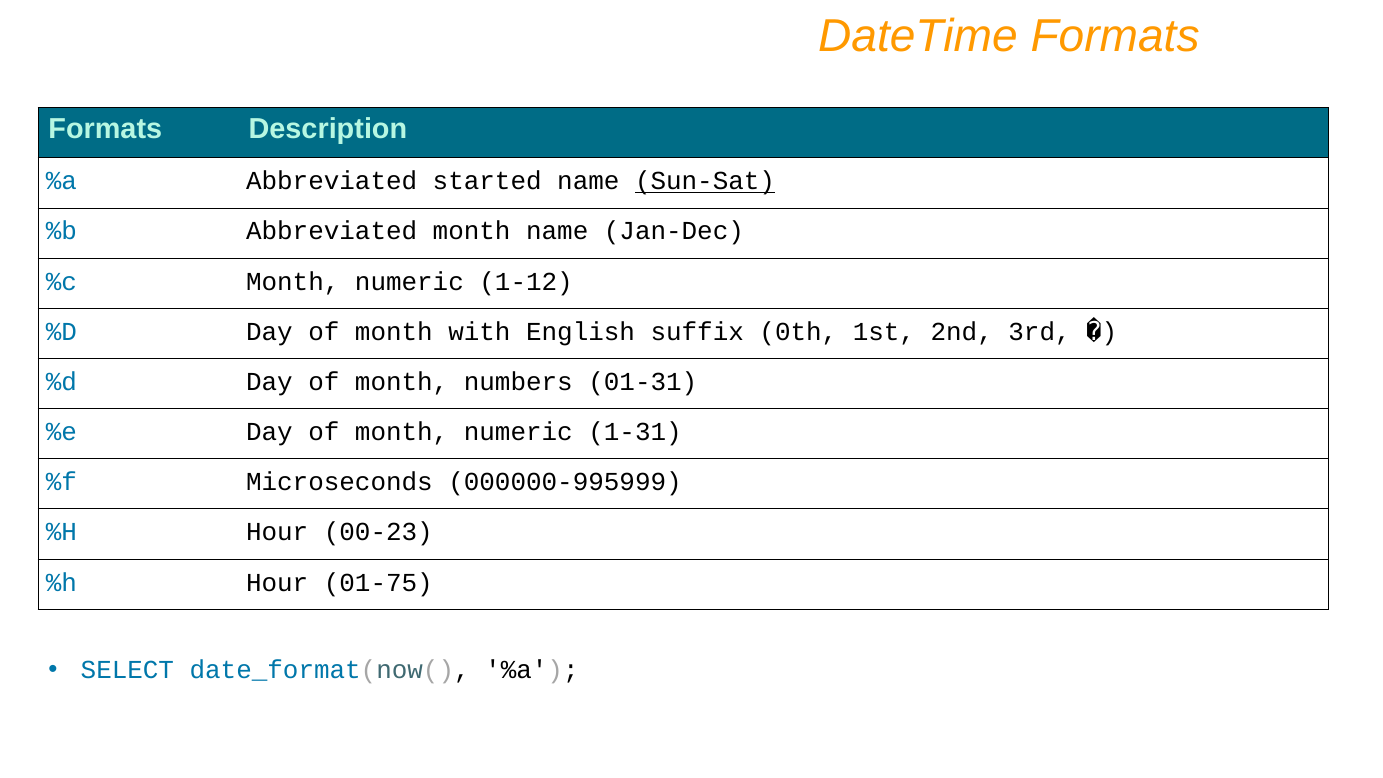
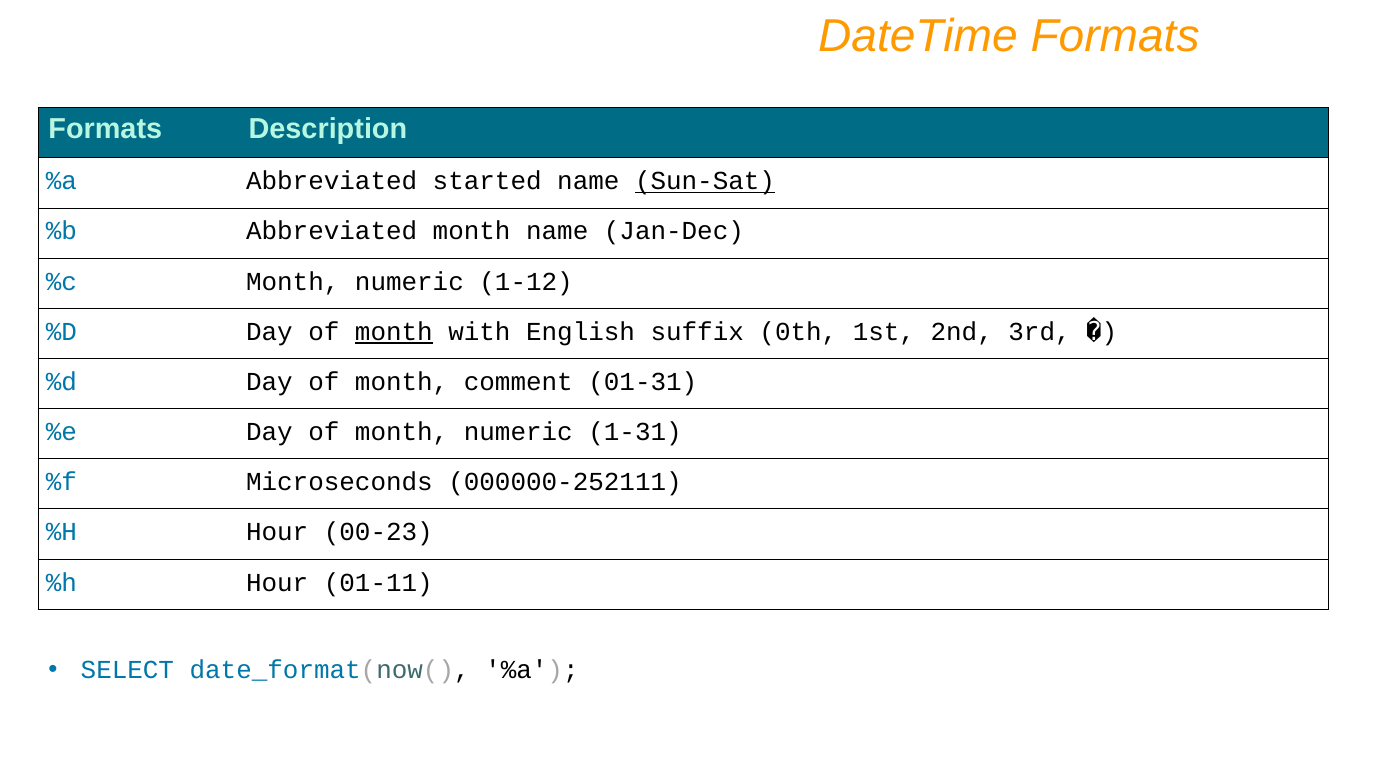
month at (394, 332) underline: none -> present
numbers: numbers -> comment
000000-995999: 000000-995999 -> 000000-252111
01-75: 01-75 -> 01-11
